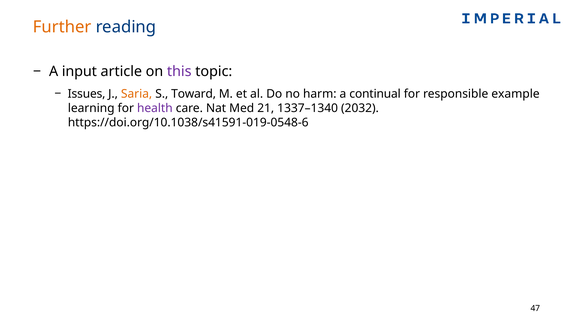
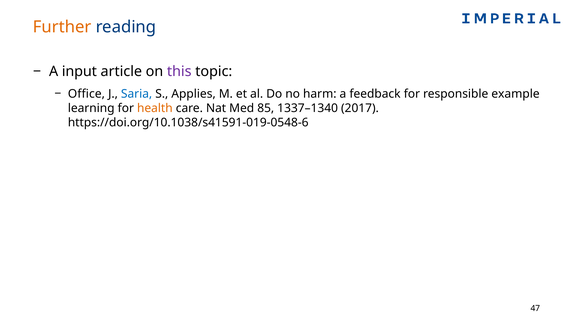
Issues: Issues -> Office
Saria colour: orange -> blue
Toward: Toward -> Applies
continual: continual -> feedback
health colour: purple -> orange
21: 21 -> 85
2032: 2032 -> 2017
